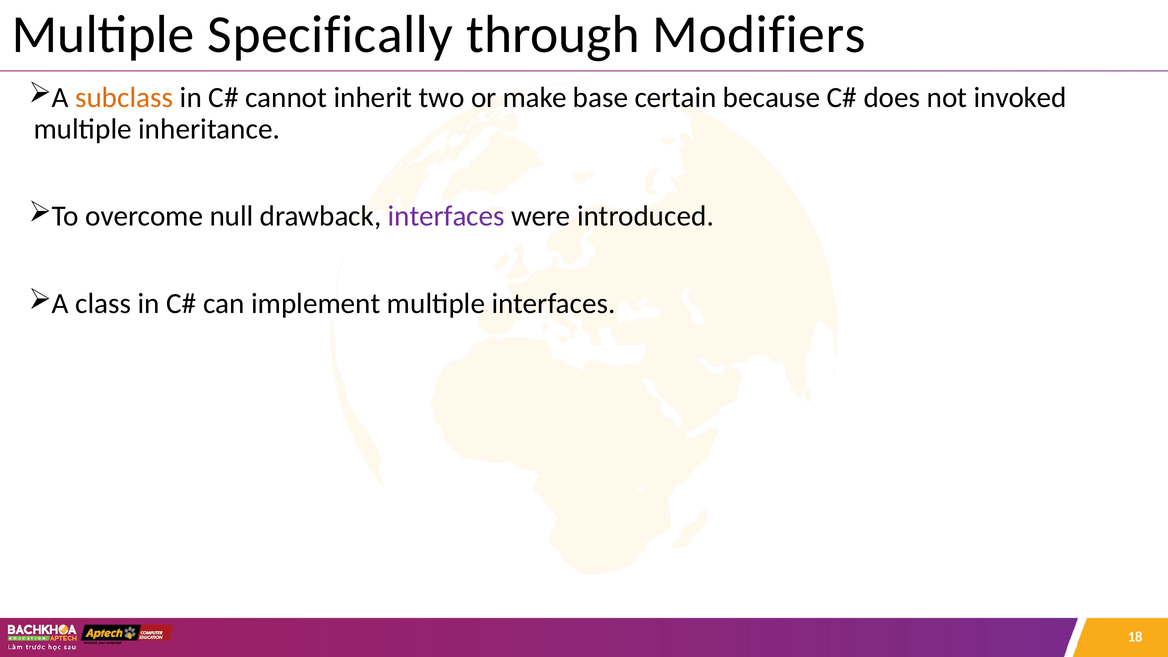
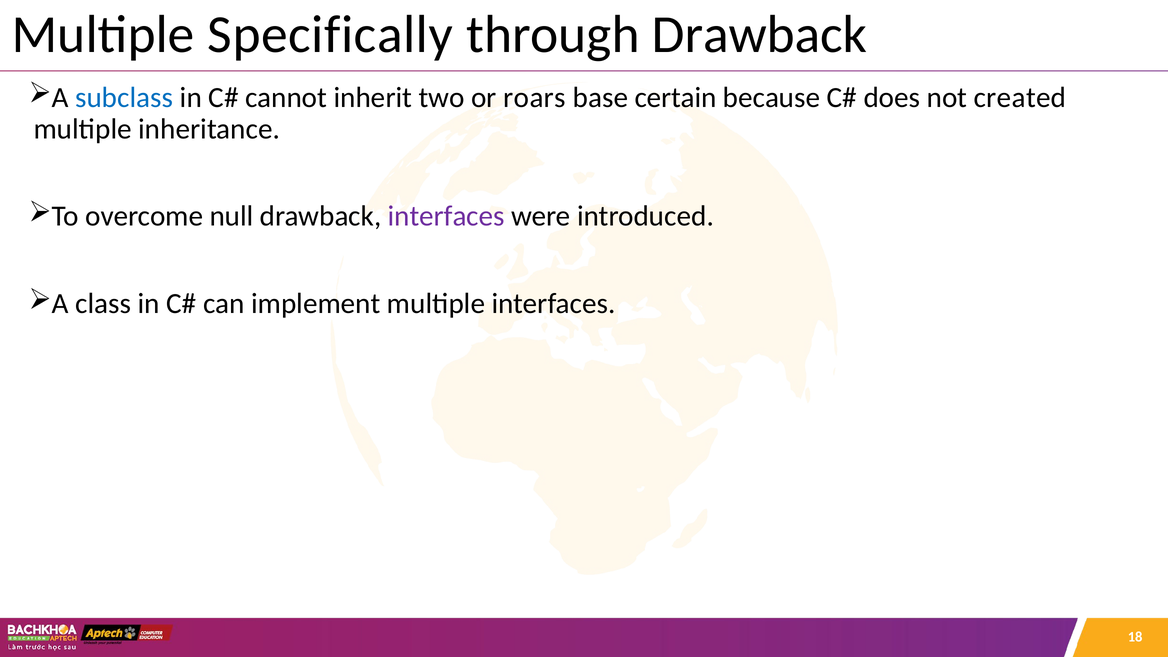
through Modifiers: Modifiers -> Drawback
subclass colour: orange -> blue
make: make -> roars
invoked: invoked -> created
